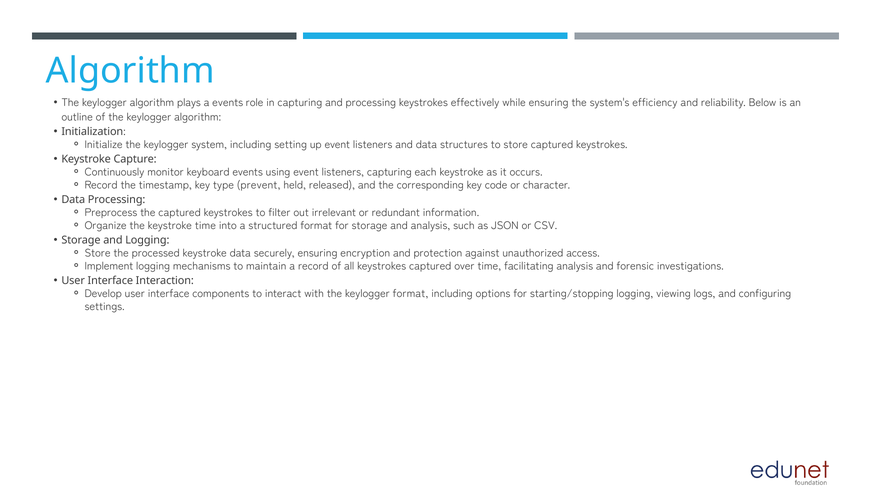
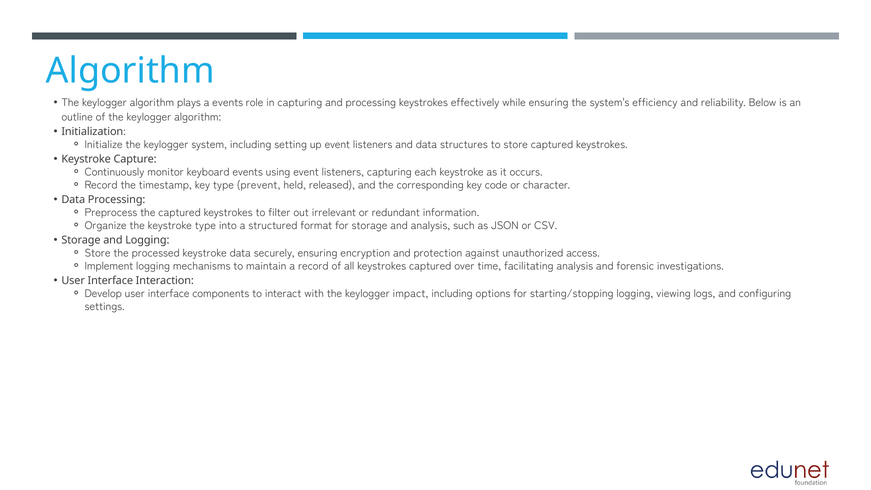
keystroke time: time -> type
keylogger format: format -> impact
